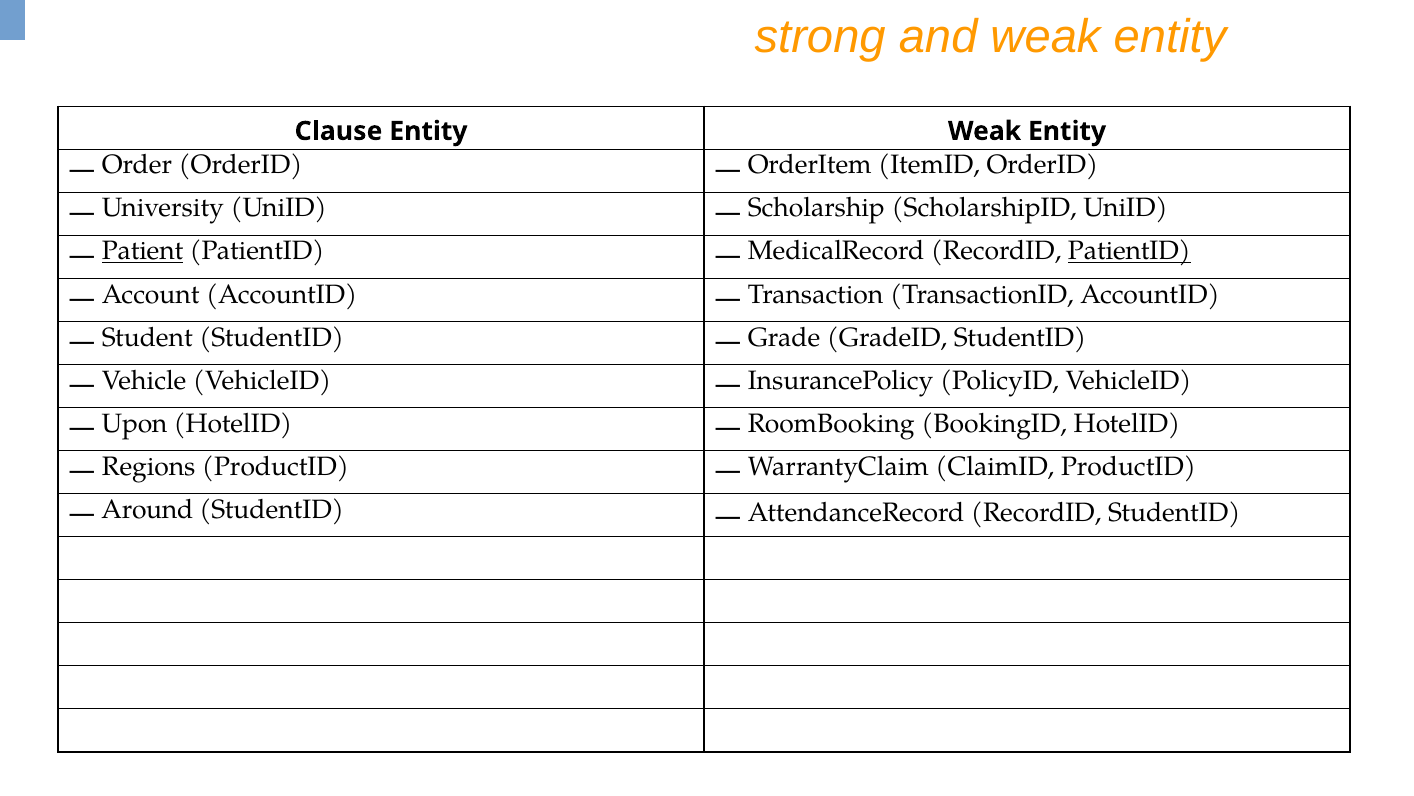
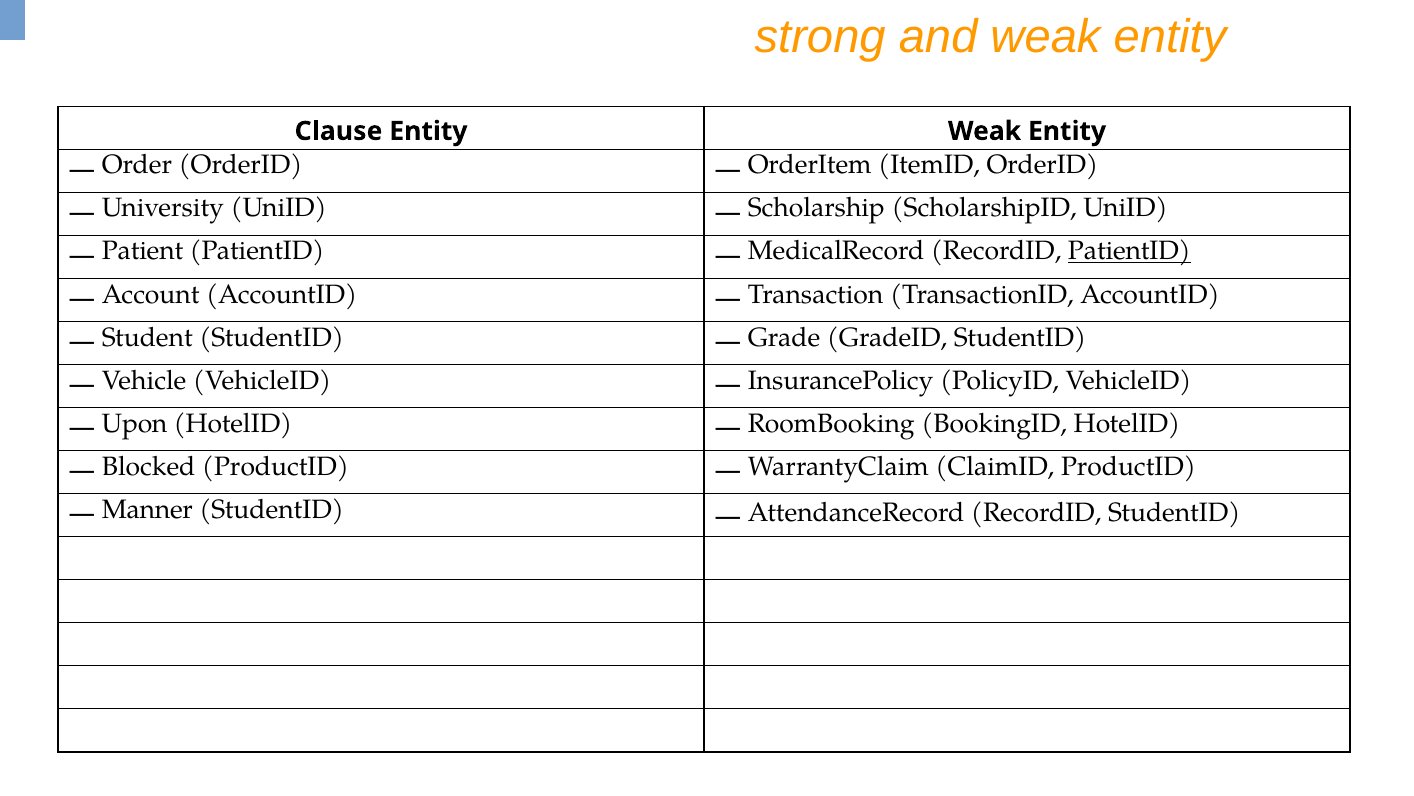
Patient underline: present -> none
Regions: Regions -> Blocked
Around: Around -> Manner
